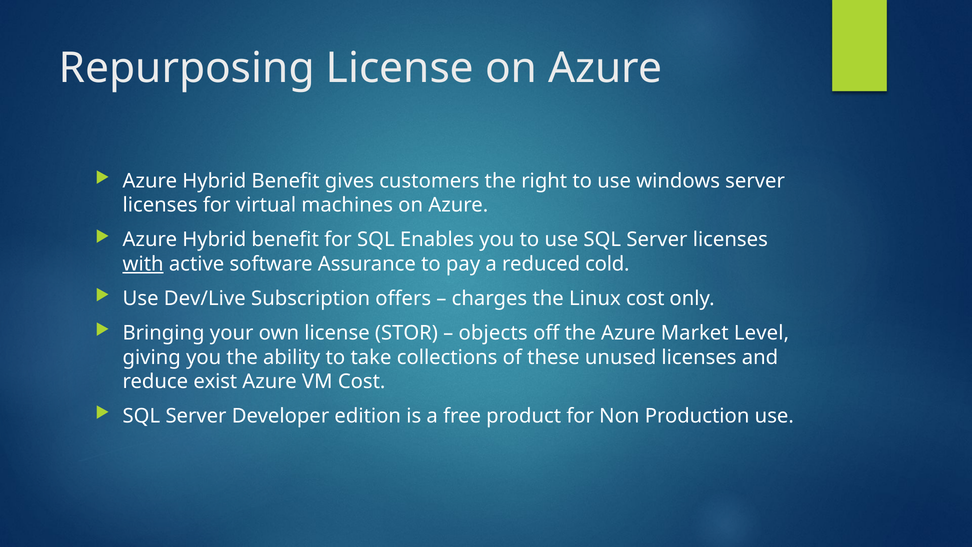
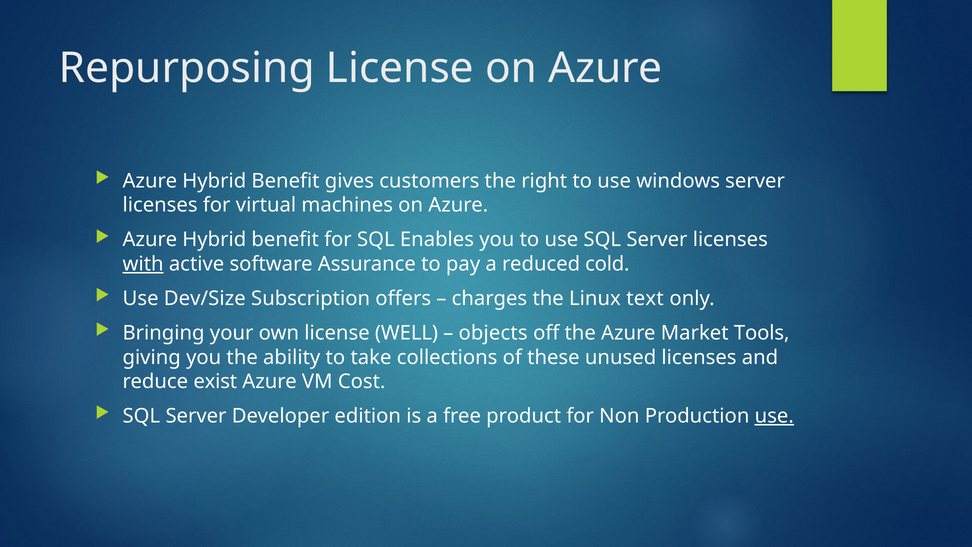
Dev/Live: Dev/Live -> Dev/Size
Linux cost: cost -> text
STOR: STOR -> WELL
Level: Level -> Tools
use at (774, 416) underline: none -> present
